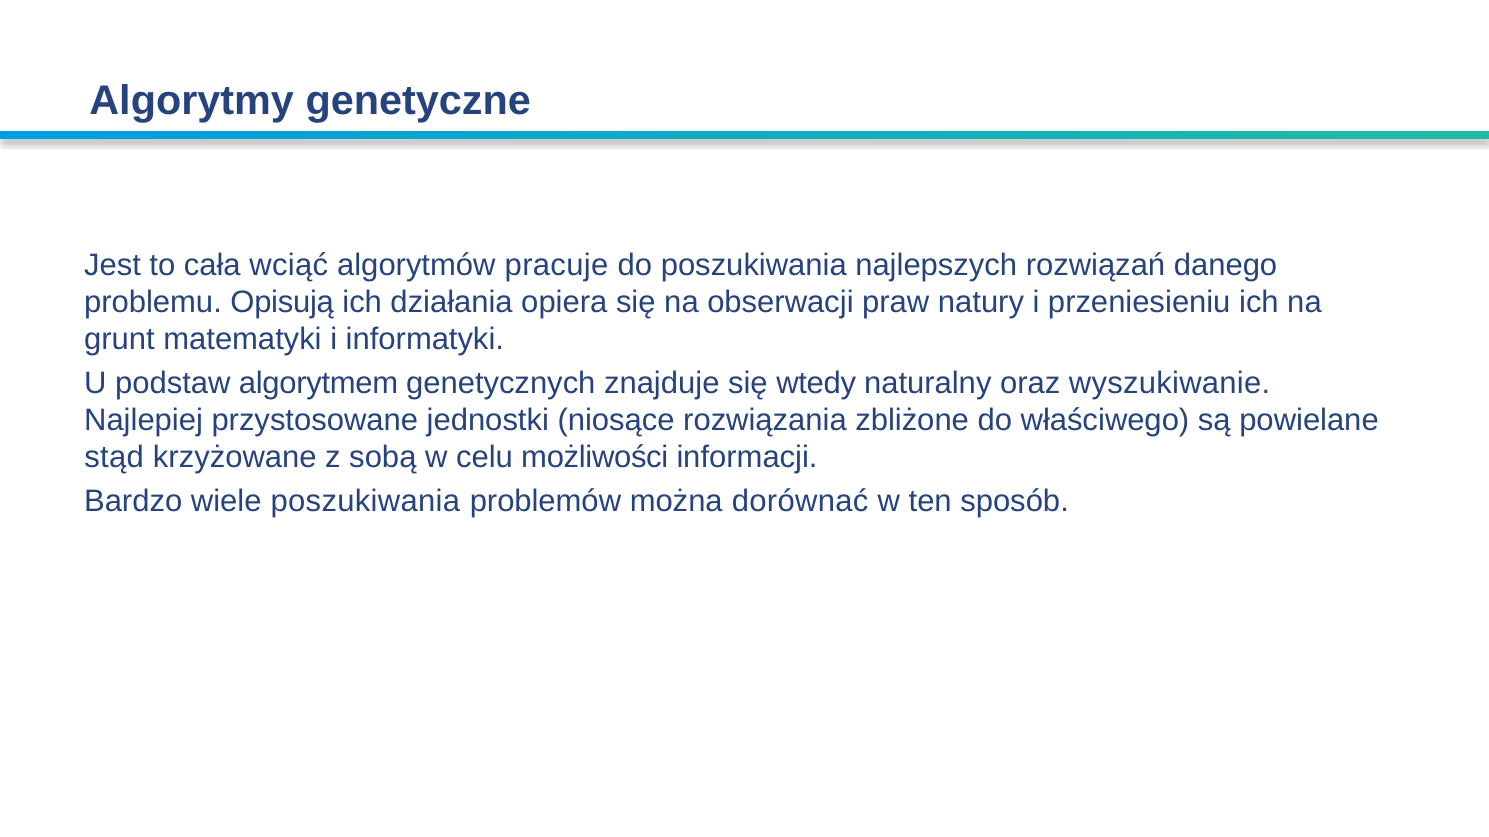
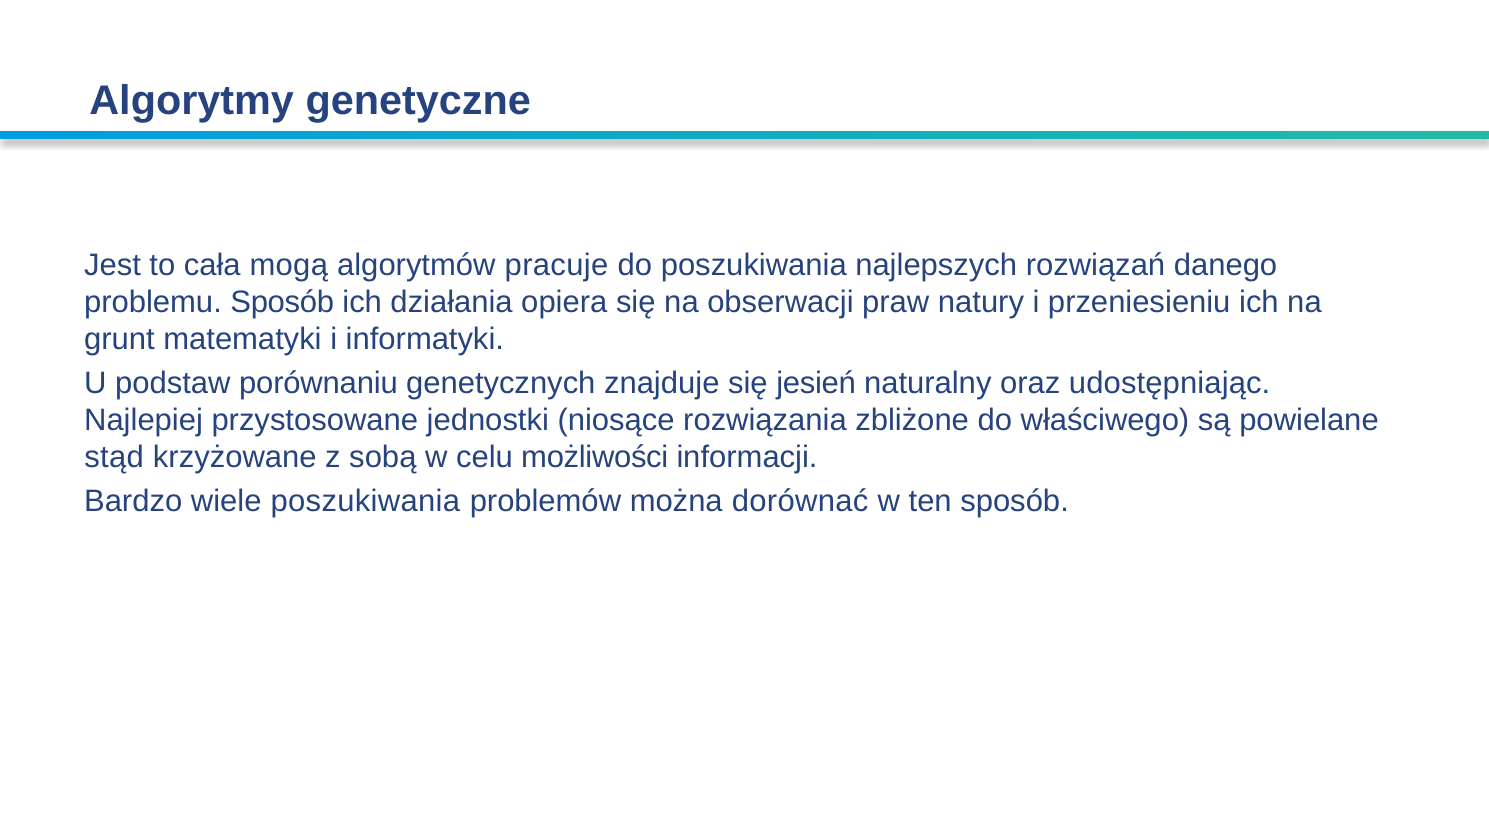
wciąć: wciąć -> mogą
problemu Opisują: Opisują -> Sposób
algorytmem: algorytmem -> porównaniu
wtedy: wtedy -> jesień
wyszukiwanie: wyszukiwanie -> udostępniając
